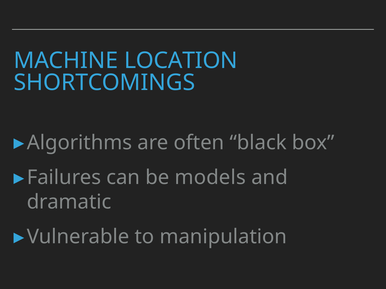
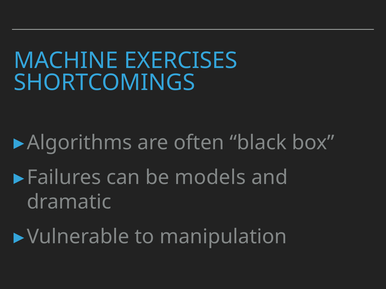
LOCATION: LOCATION -> EXERCISES
